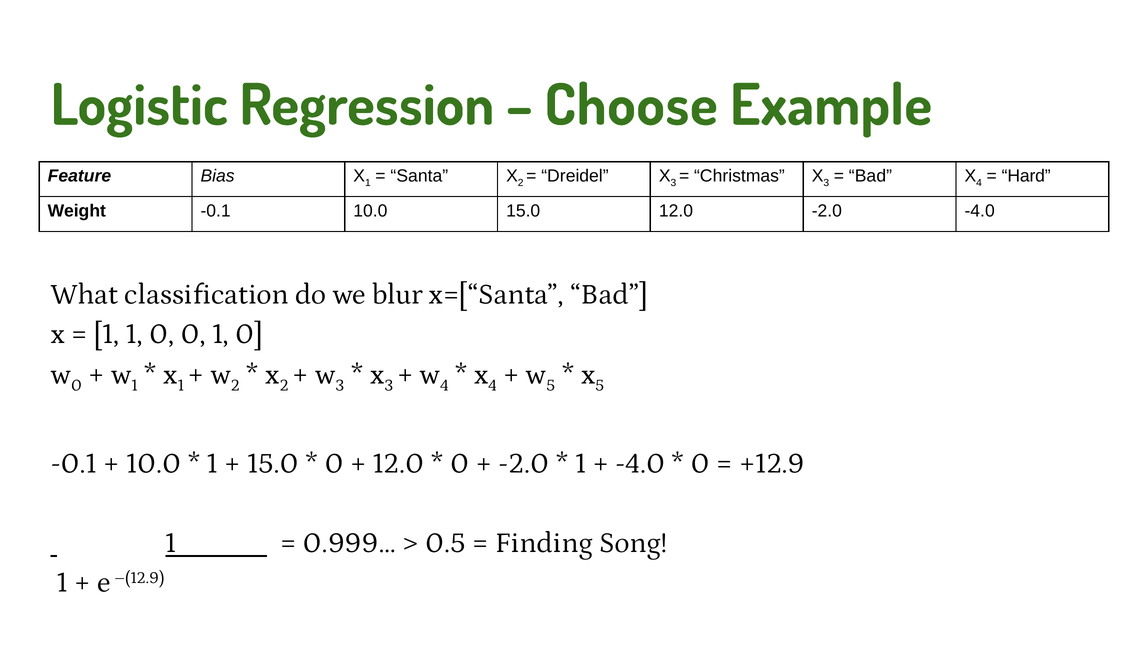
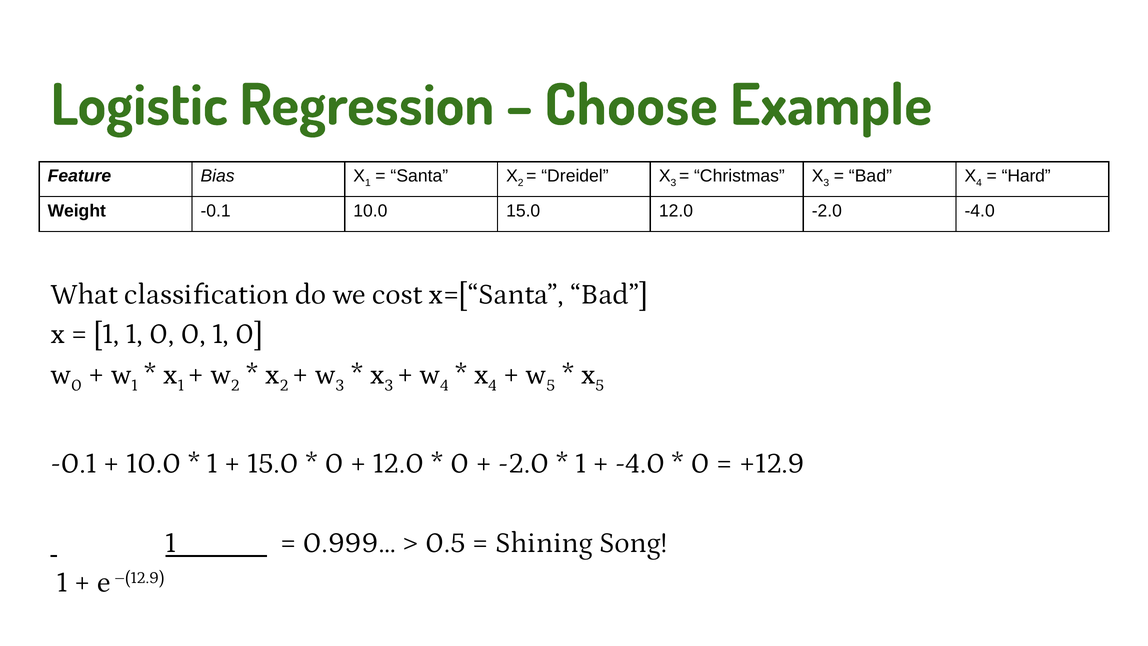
blur: blur -> cost
Finding: Finding -> Shining
